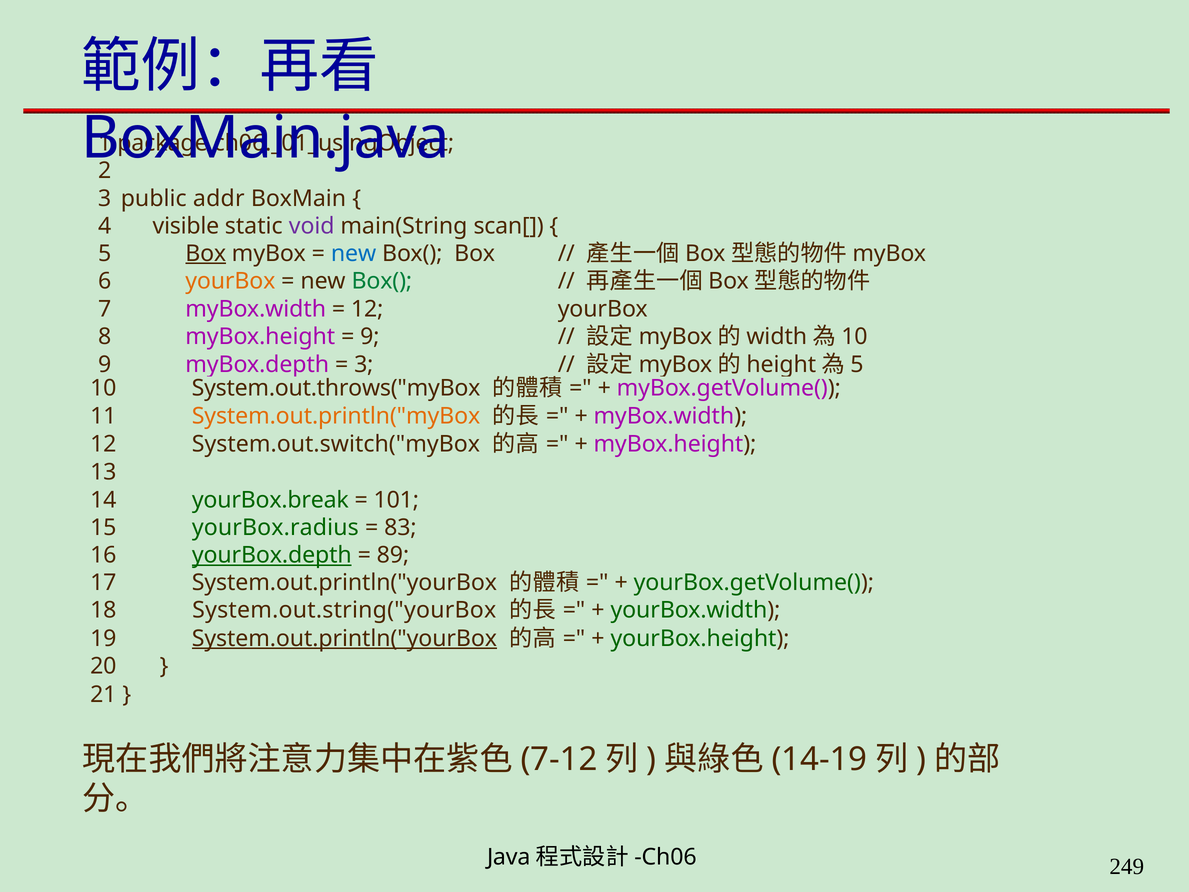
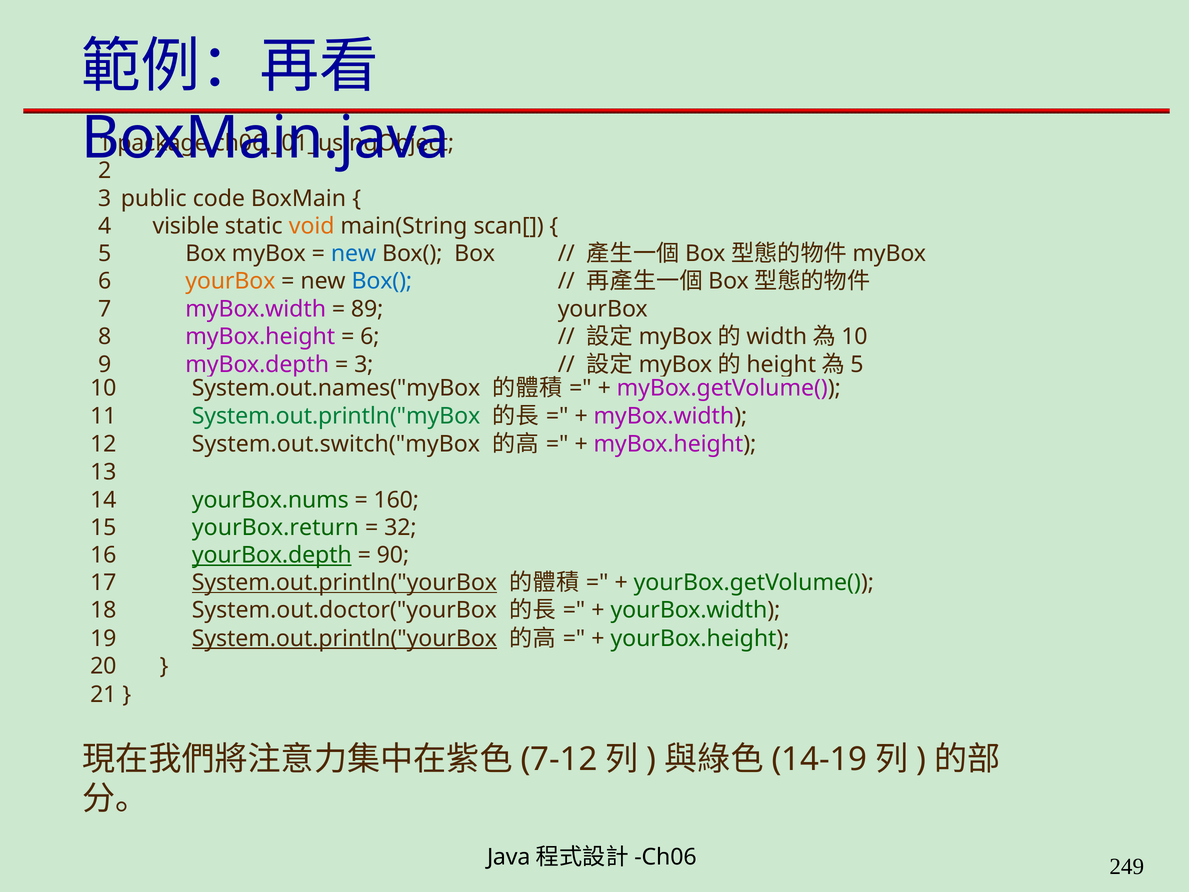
addr: addr -> code
void colour: purple -> orange
Box at (206, 253) underline: present -> none
Box( at (382, 281) colour: green -> blue
12 at (367, 309): 12 -> 89
9 at (370, 337): 9 -> 6
System.out.throws("myBox: System.out.throws("myBox -> System.out.names("myBox
System.out.println("myBox colour: orange -> green
yourBox.break: yourBox.break -> yourBox.nums
101: 101 -> 160
yourBox.radius: yourBox.radius -> yourBox.return
83: 83 -> 32
89: 89 -> 90
System.out.println("yourBox at (344, 582) underline: none -> present
System.out.string("yourBox: System.out.string("yourBox -> System.out.doctor("yourBox
